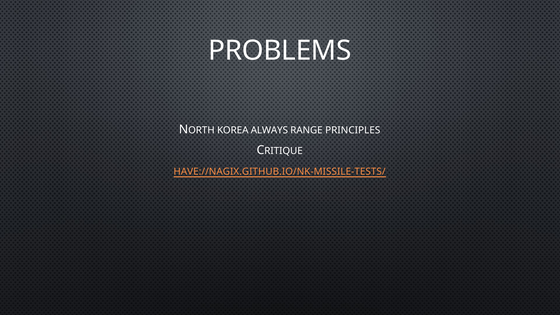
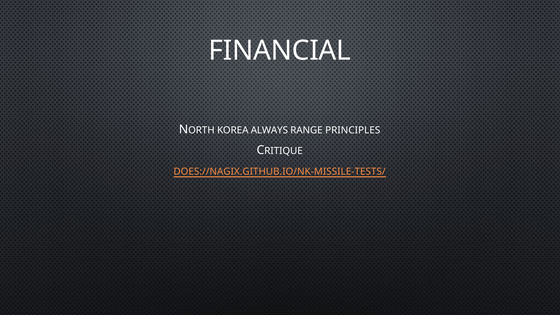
PROBLEMS: PROBLEMS -> FINANCIAL
HAVE://NAGIX.GITHUB.IO/NK-MISSILE-TESTS/: HAVE://NAGIX.GITHUB.IO/NK-MISSILE-TESTS/ -> DOES://NAGIX.GITHUB.IO/NK-MISSILE-TESTS/
